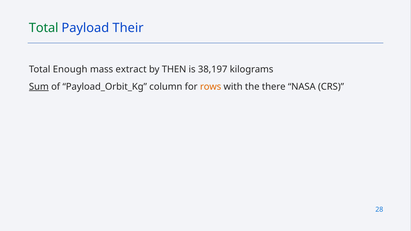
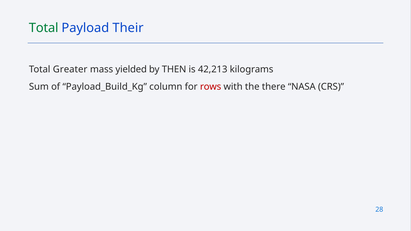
Enough: Enough -> Greater
extract: extract -> yielded
38,197: 38,197 -> 42,213
Sum underline: present -> none
Payload_Orbit_Kg: Payload_Orbit_Kg -> Payload_Build_Kg
rows colour: orange -> red
